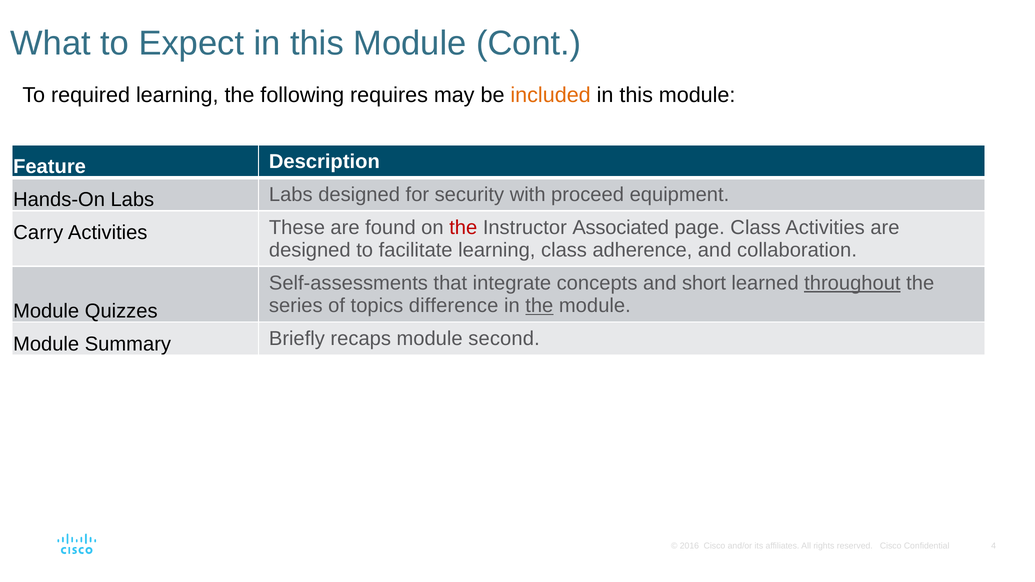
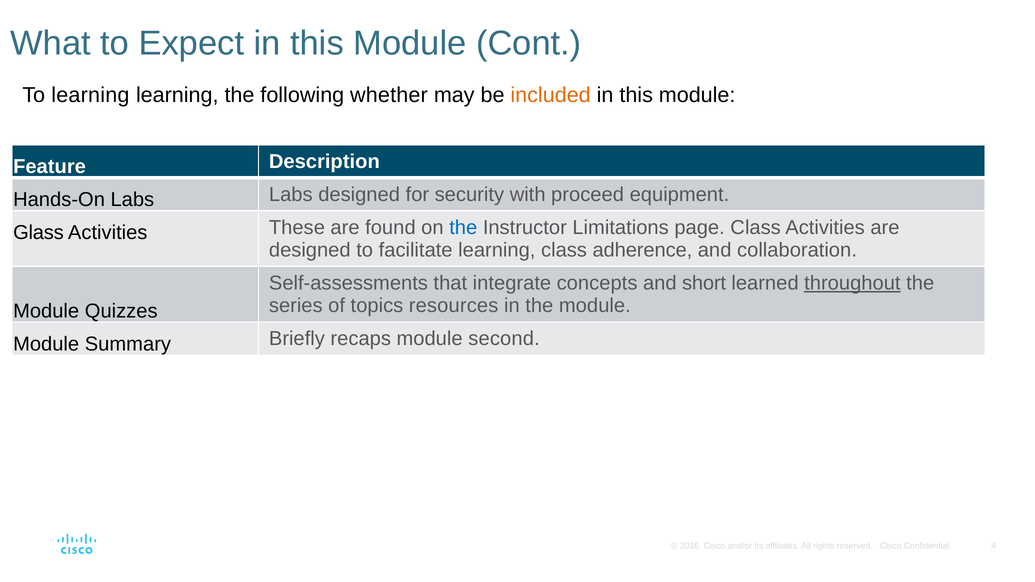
To required: required -> learning
requires: requires -> whether
Carry: Carry -> Glass
the at (463, 228) colour: red -> blue
Associated: Associated -> Limitations
difference: difference -> resources
the at (539, 306) underline: present -> none
